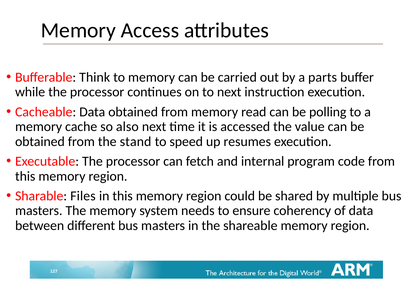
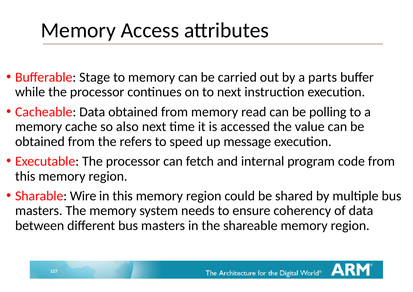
Think: Think -> Stage
stand: stand -> refers
resumes: resumes -> message
Files: Files -> Wire
